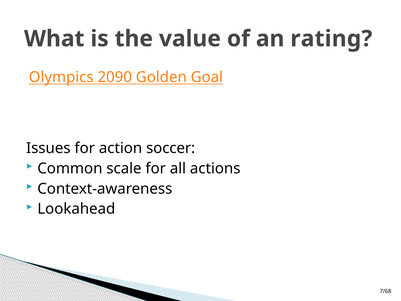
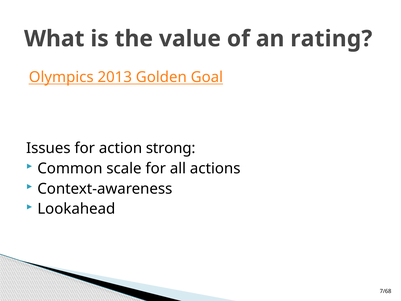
2090: 2090 -> 2013
soccer: soccer -> strong
